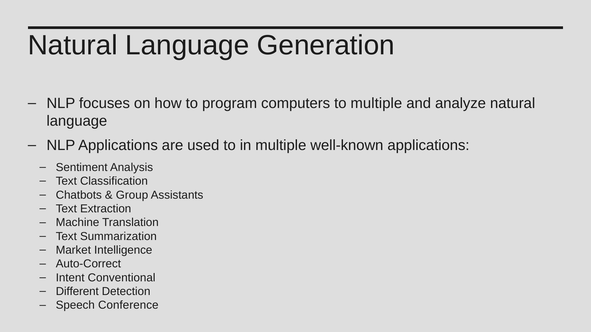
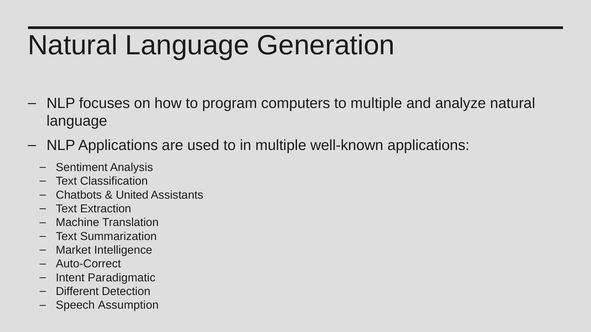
Group: Group -> United
Conventional: Conventional -> Paradigmatic
Conference: Conference -> Assumption
